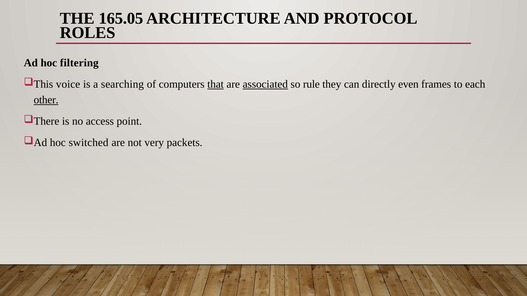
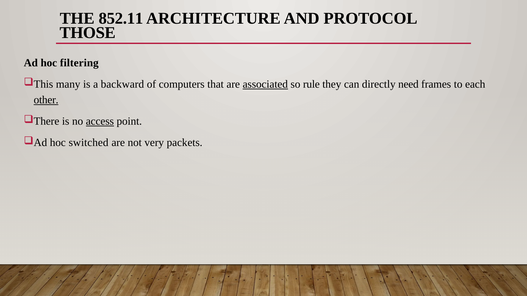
165.05: 165.05 -> 852.11
ROLES: ROLES -> THOSE
voice: voice -> many
searching: searching -> backward
that underline: present -> none
even: even -> need
access underline: none -> present
